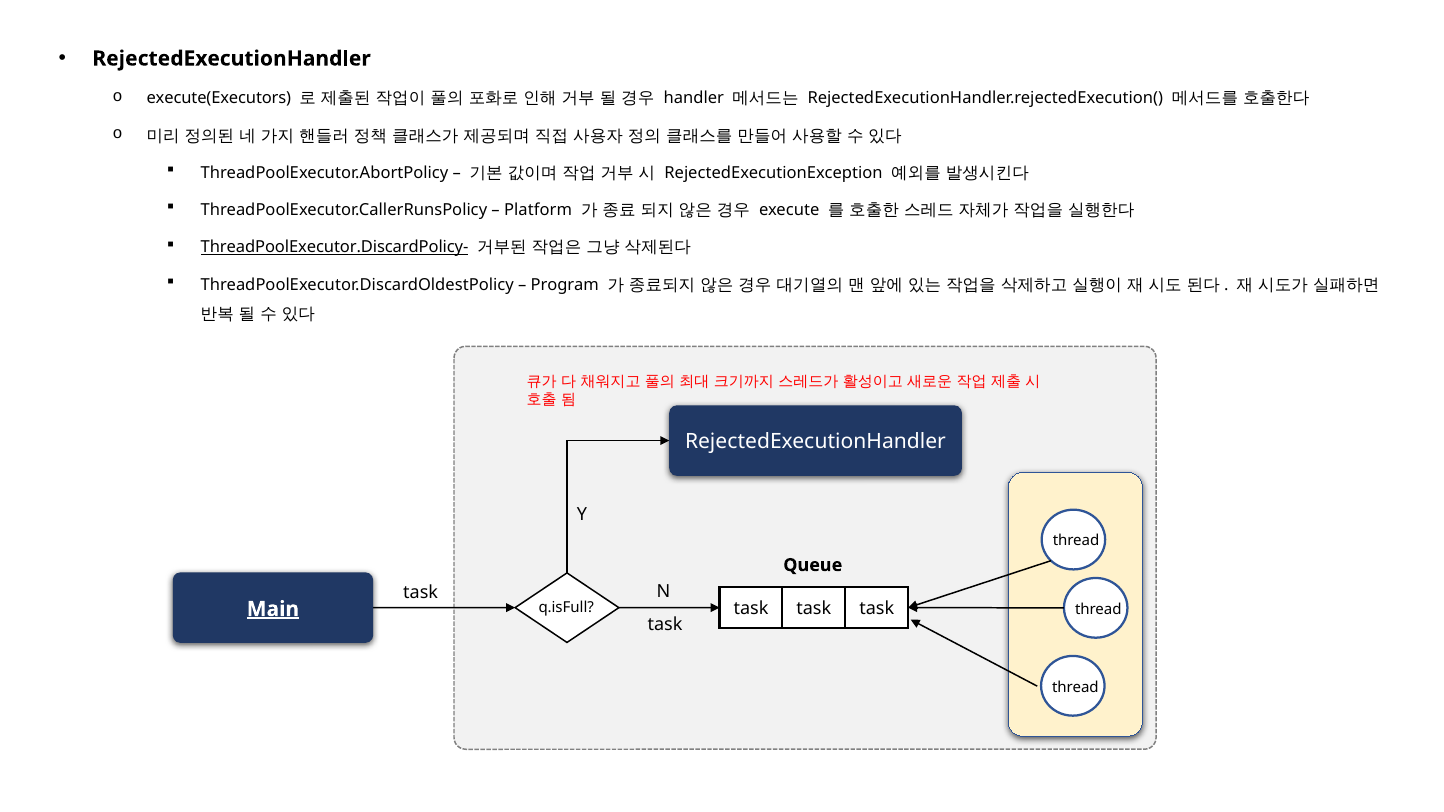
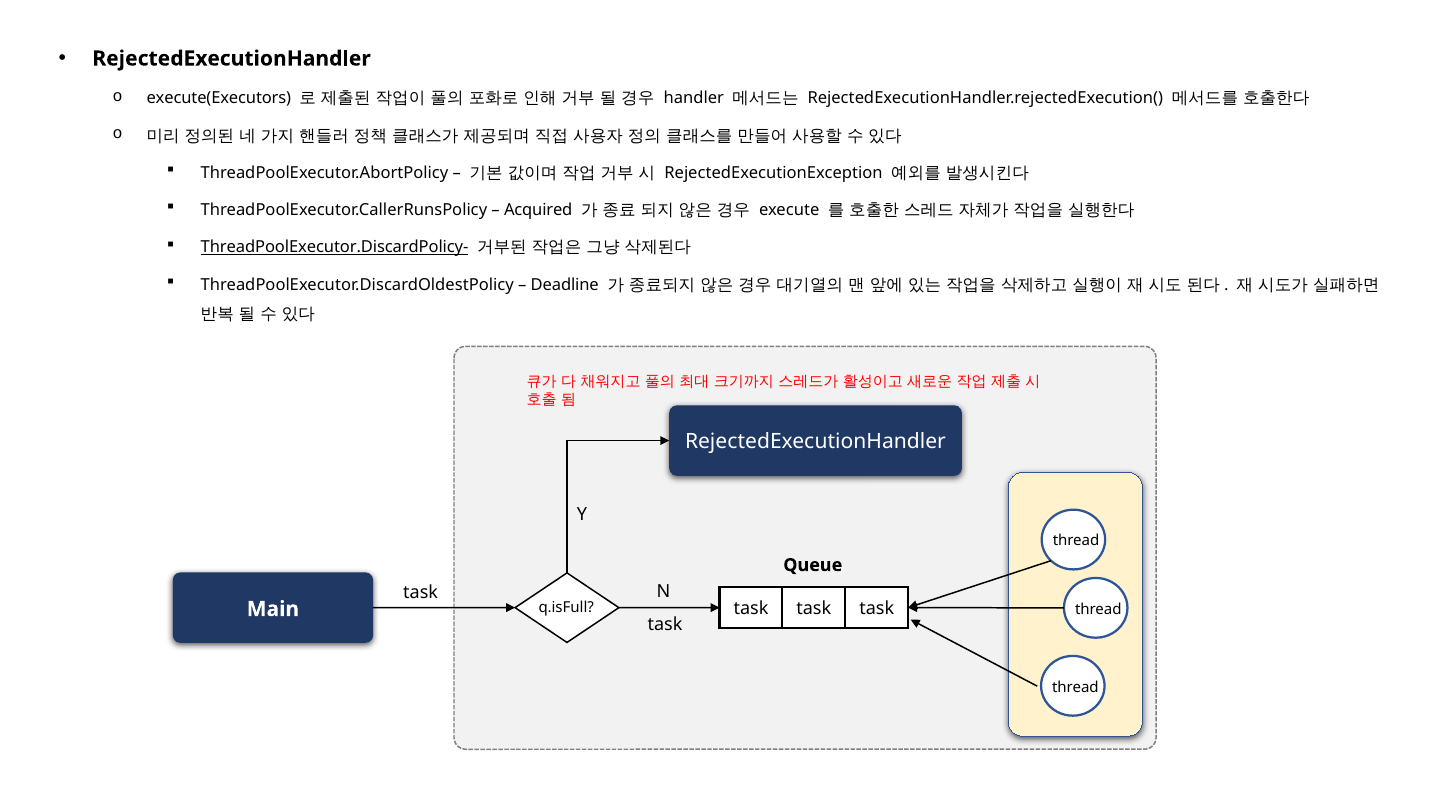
Platform: Platform -> Acquired
Program: Program -> Deadline
Main underline: present -> none
